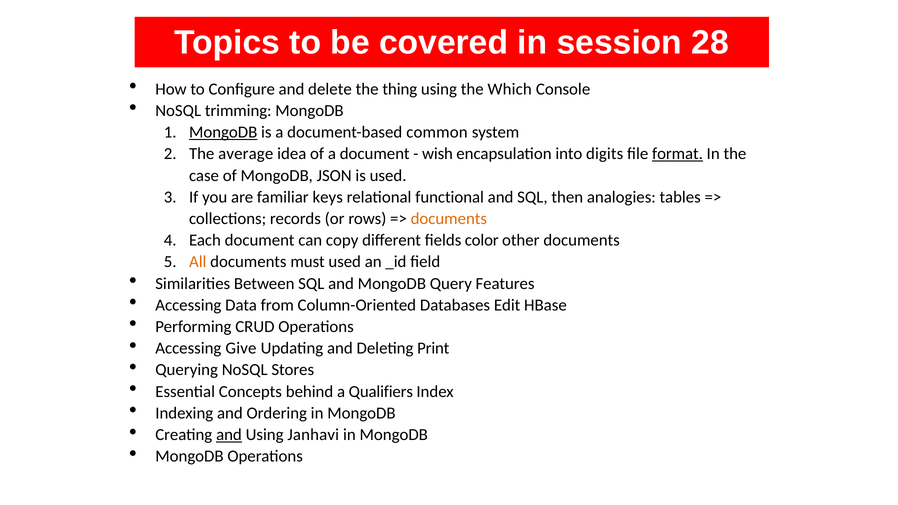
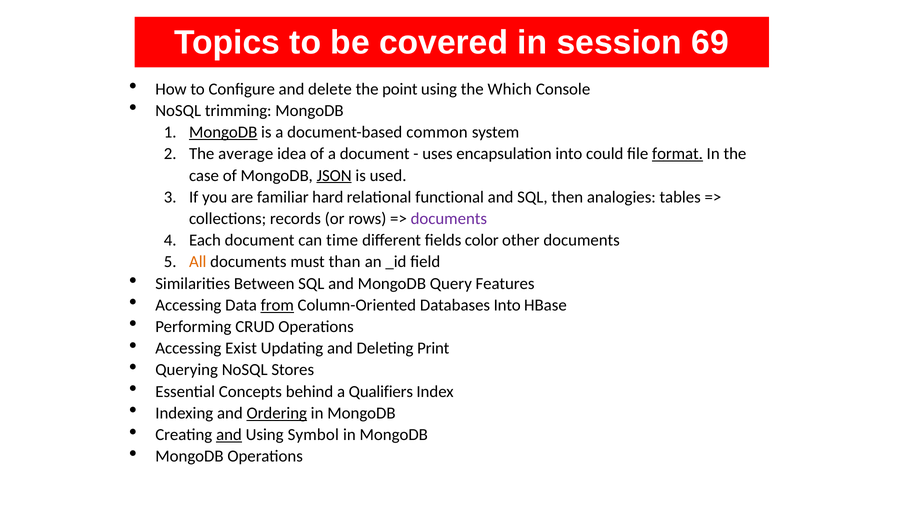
28: 28 -> 69
thing: thing -> point
wish: wish -> uses
digits: digits -> could
JSON underline: none -> present
keys: keys -> hard
documents at (449, 219) colour: orange -> purple
copy: copy -> time
must used: used -> than
from underline: none -> present
Databases Edit: Edit -> Into
Give: Give -> Exist
Ordering underline: none -> present
Janhavi: Janhavi -> Symbol
